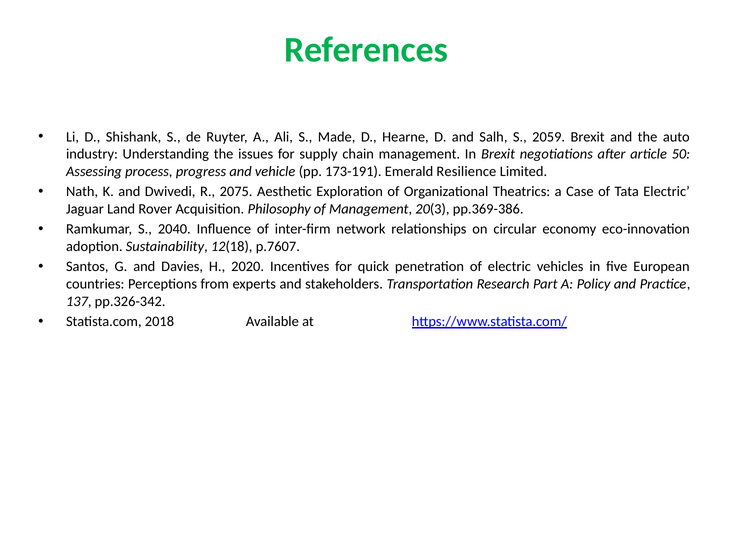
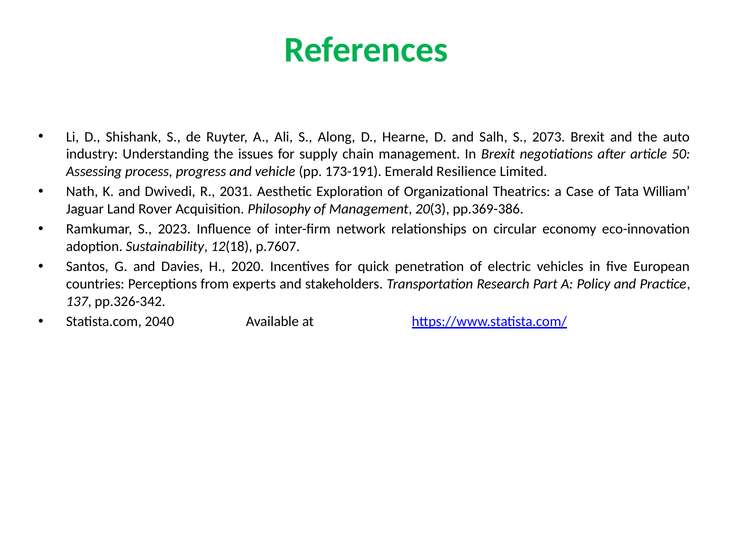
Made: Made -> Along
2059: 2059 -> 2073
2075: 2075 -> 2031
Tata Electric: Electric -> William
2040: 2040 -> 2023
2018: 2018 -> 2040
